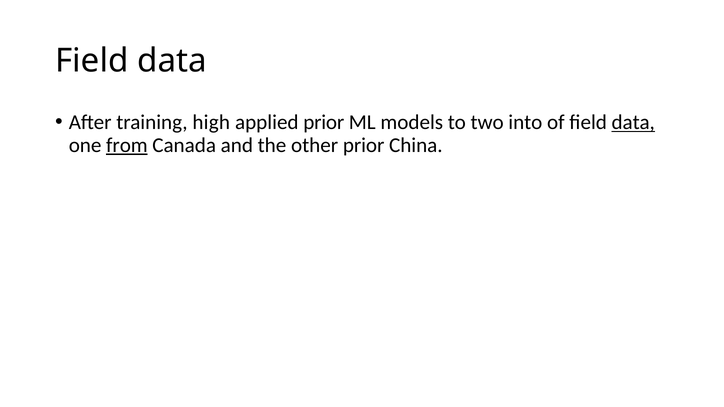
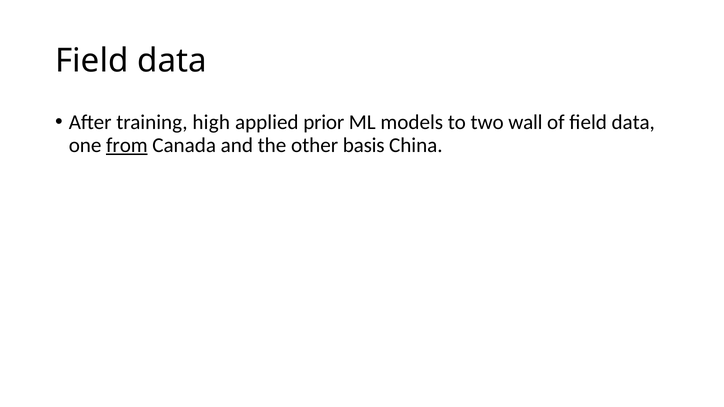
into: into -> wall
data at (633, 122) underline: present -> none
other prior: prior -> basis
